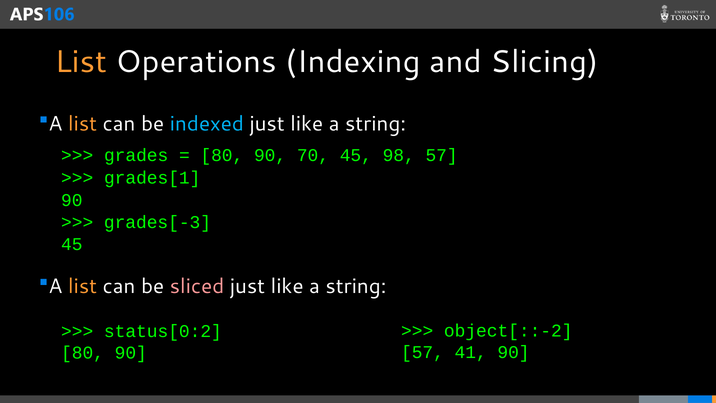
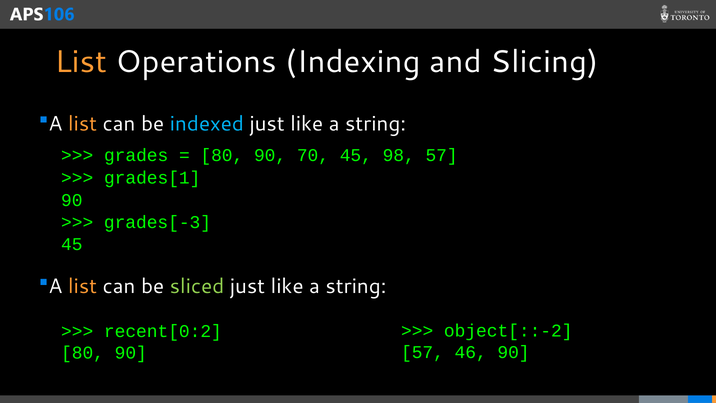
sliced colour: pink -> light green
status[0:2: status[0:2 -> recent[0:2
41: 41 -> 46
